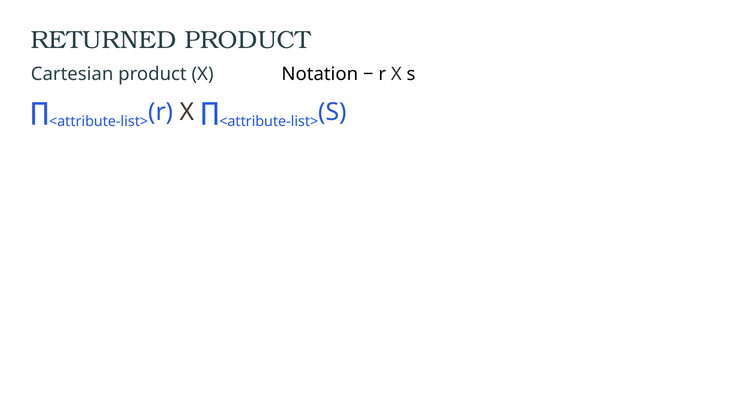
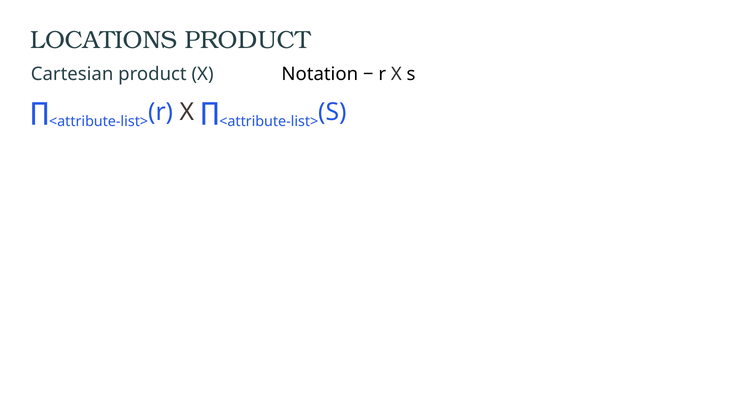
RETURNED: RETURNED -> LOCATIONS
